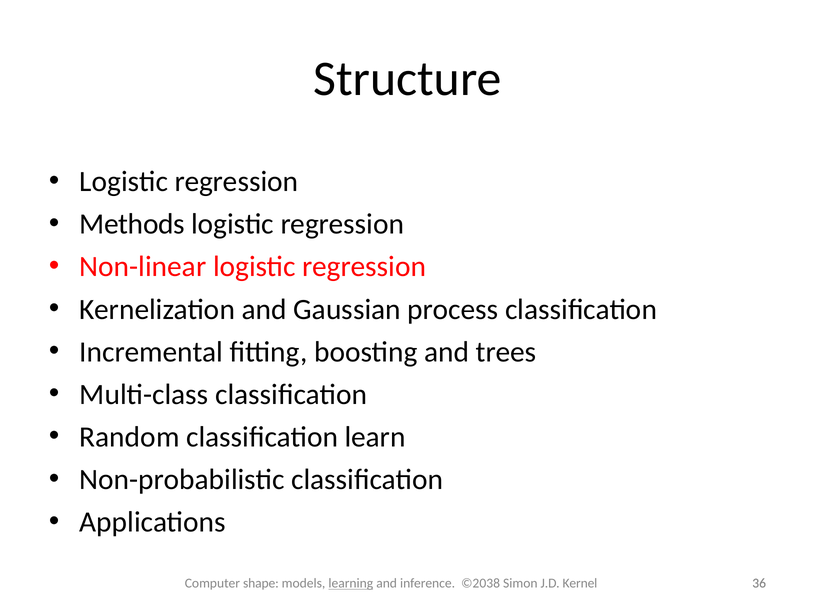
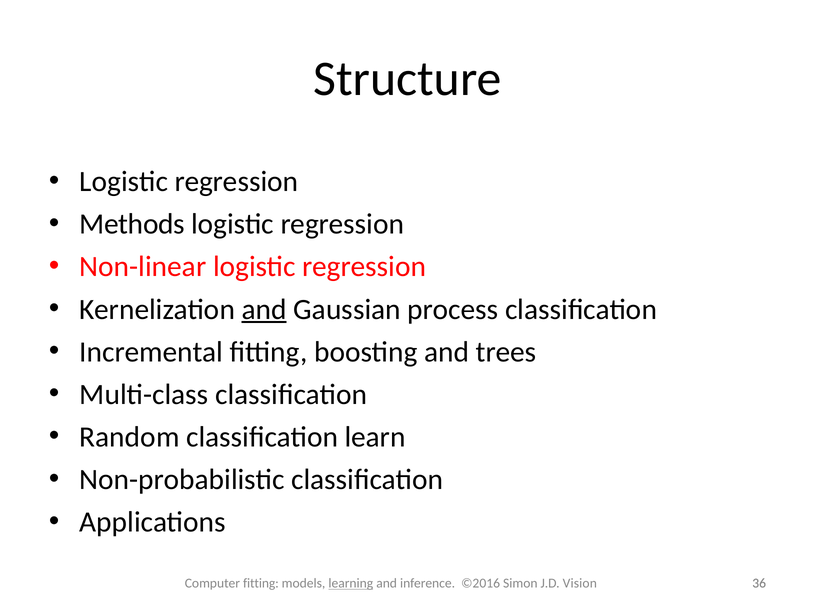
and at (264, 309) underline: none -> present
Computer shape: shape -> fitting
©2038: ©2038 -> ©2016
Kernel: Kernel -> Vision
